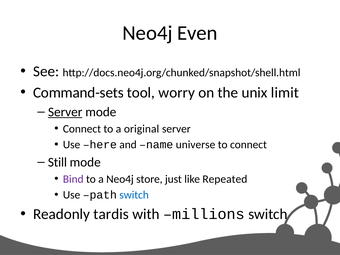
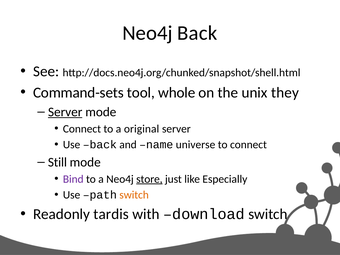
Neo4j Even: Even -> Back
worry: worry -> whole
limit: limit -> they
Use here: here -> back
store underline: none -> present
Repeated: Repeated -> Especially
switch at (134, 195) colour: blue -> orange
millions: millions -> download
